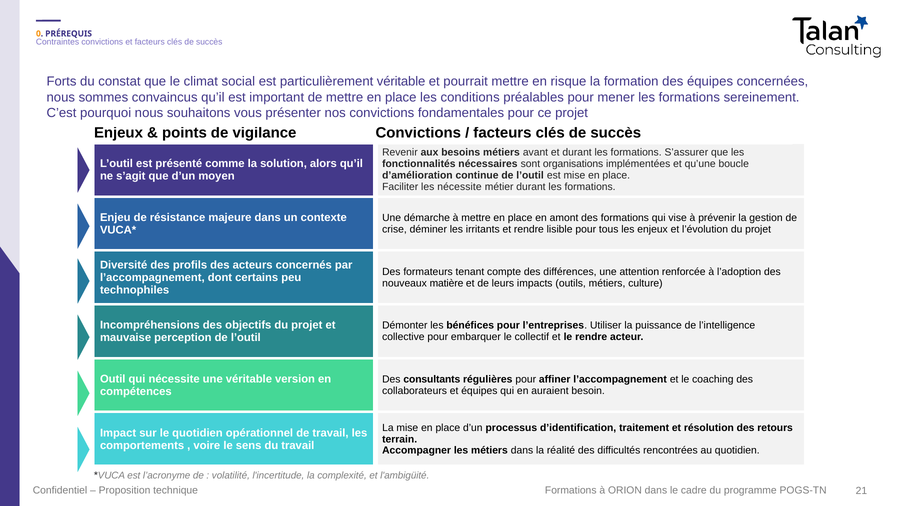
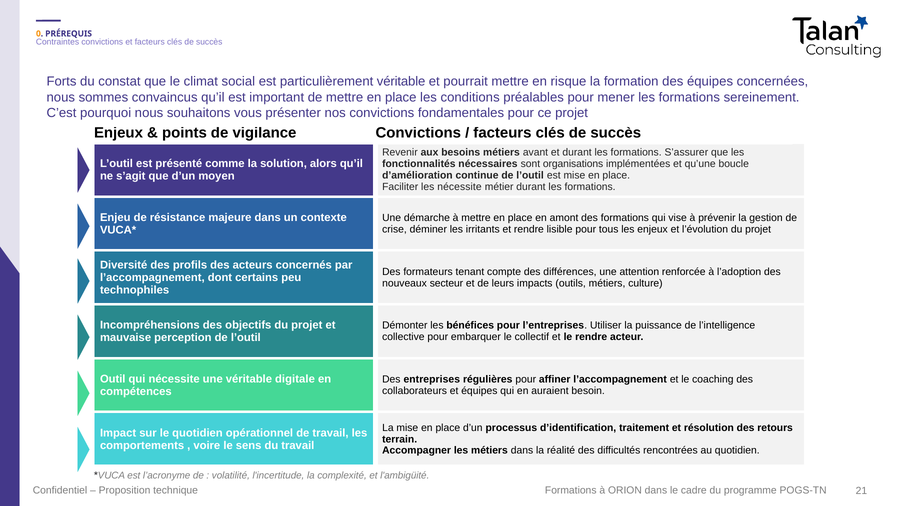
matière: matière -> secteur
version: version -> digitale
consultants: consultants -> entreprises
